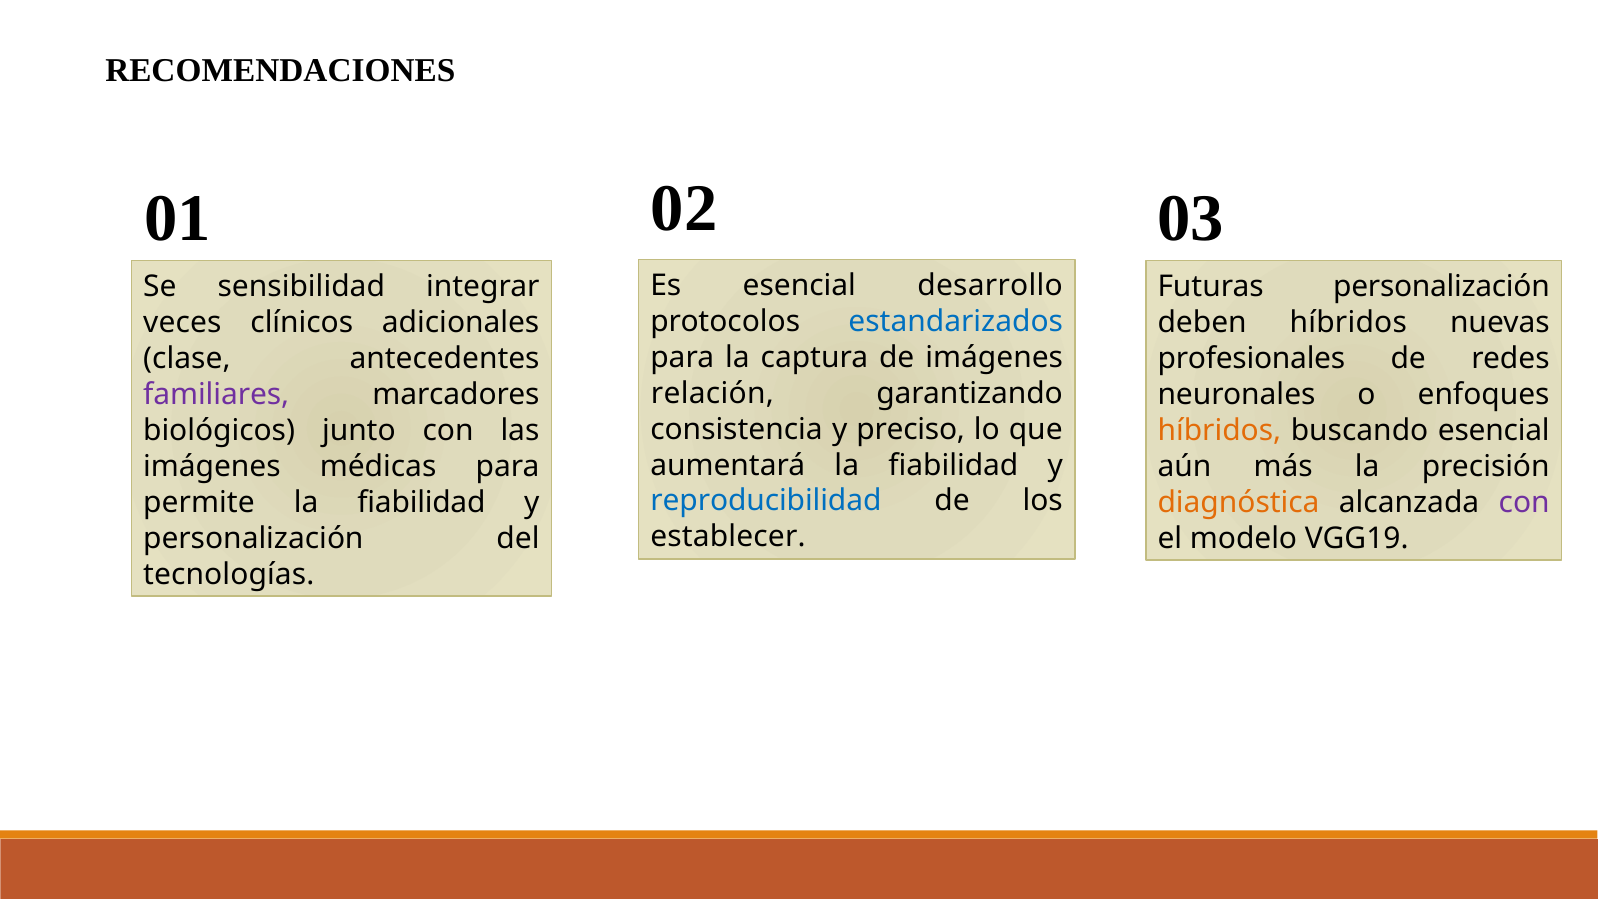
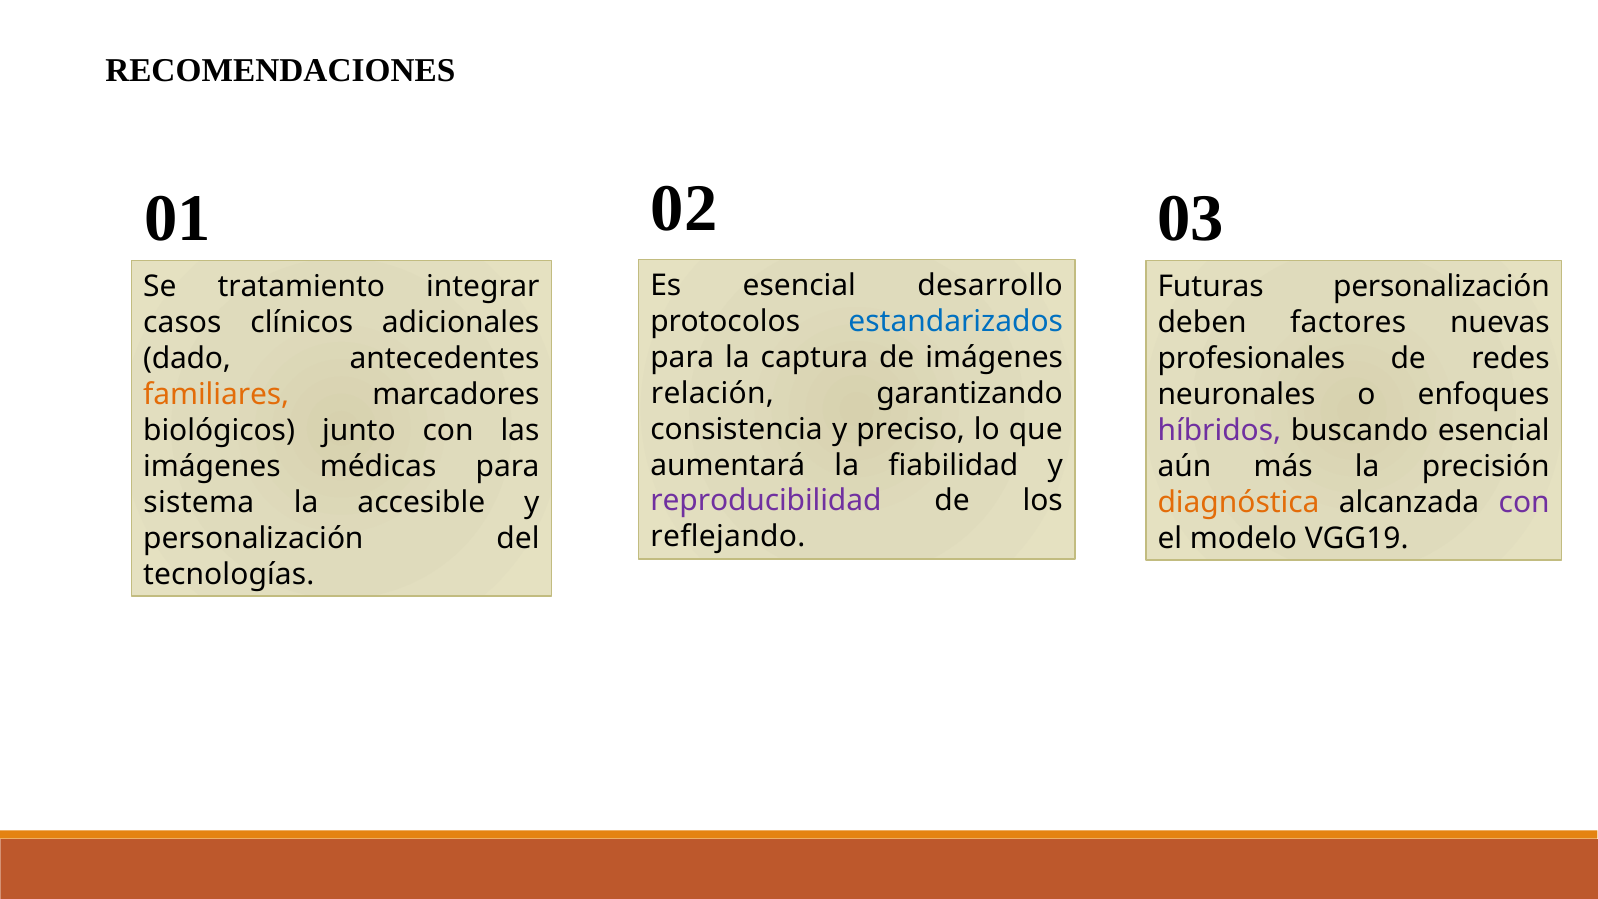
sensibilidad: sensibilidad -> tratamiento
veces: veces -> casos
deben híbridos: híbridos -> factores
clase: clase -> dado
familiares colour: purple -> orange
híbridos at (1219, 430) colour: orange -> purple
reproducibilidad colour: blue -> purple
permite: permite -> sistema
fiabilidad at (421, 502): fiabilidad -> accesible
establecer: establecer -> reflejando
